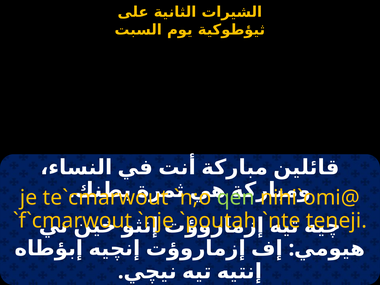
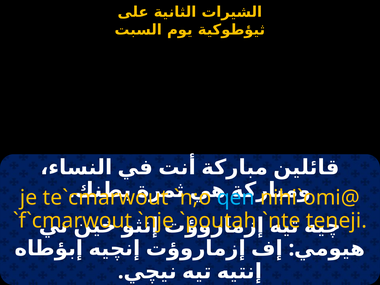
qen colour: light green -> light blue
